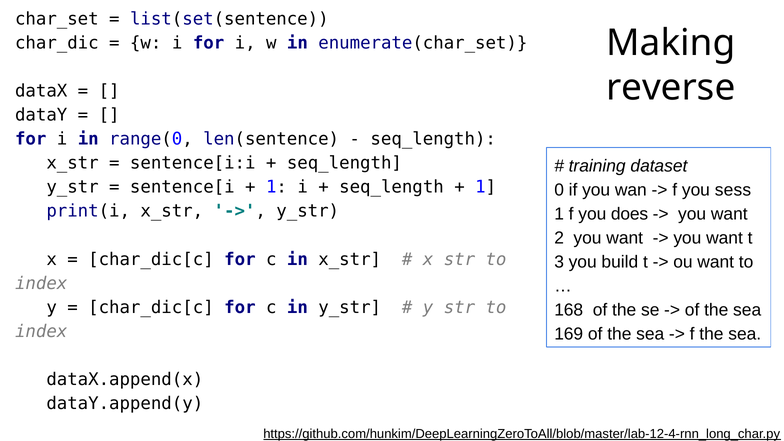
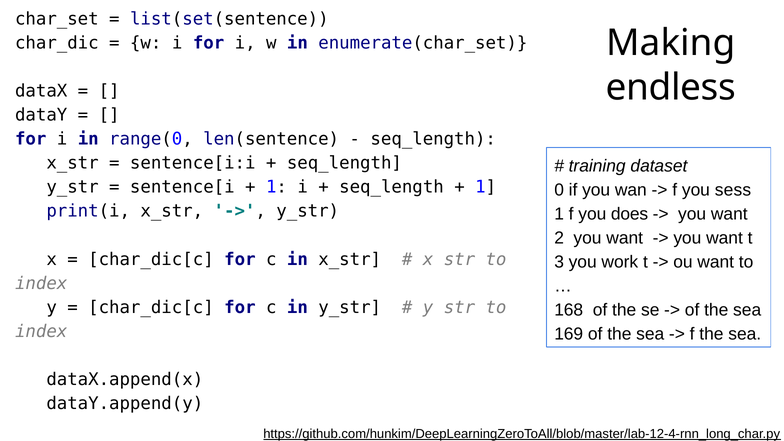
reverse: reverse -> endless
build: build -> work
